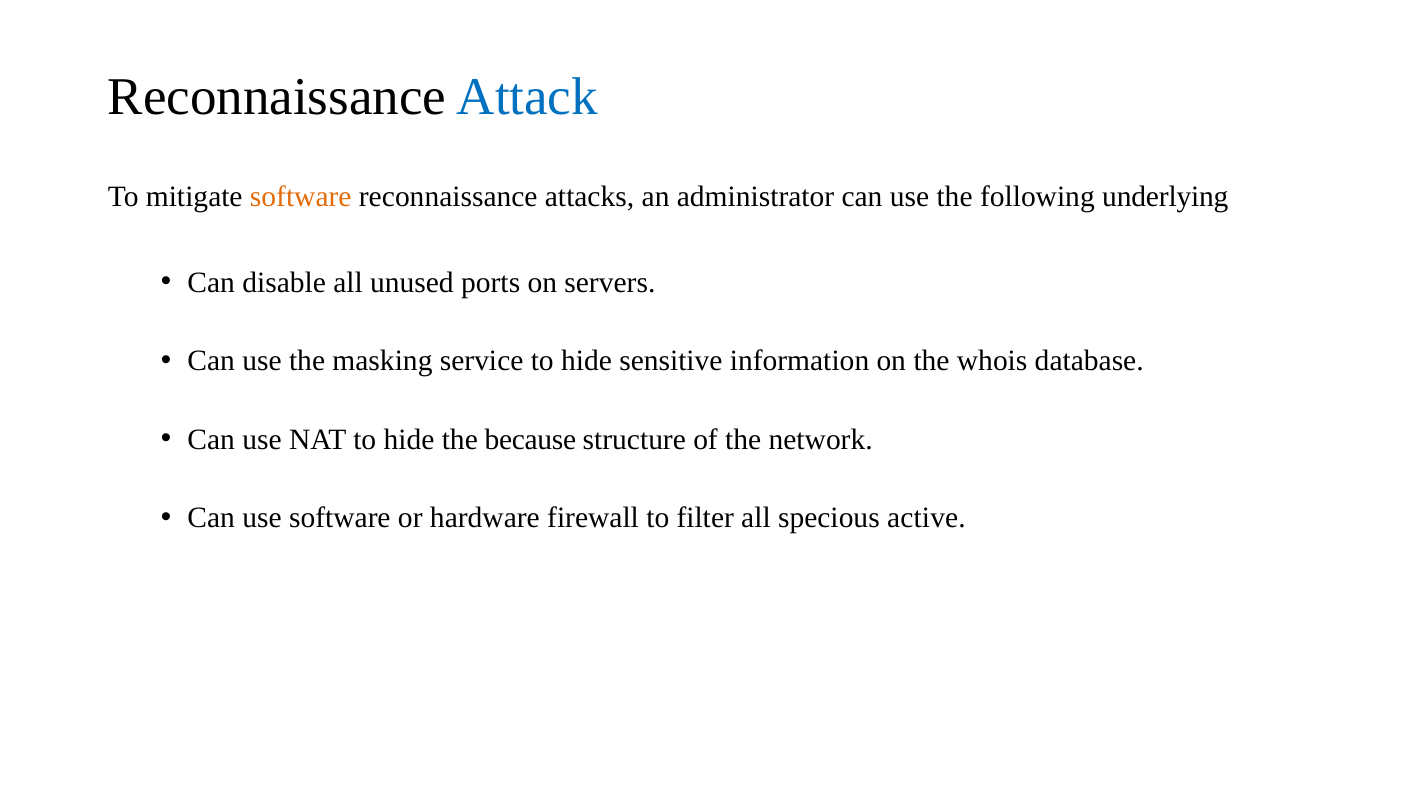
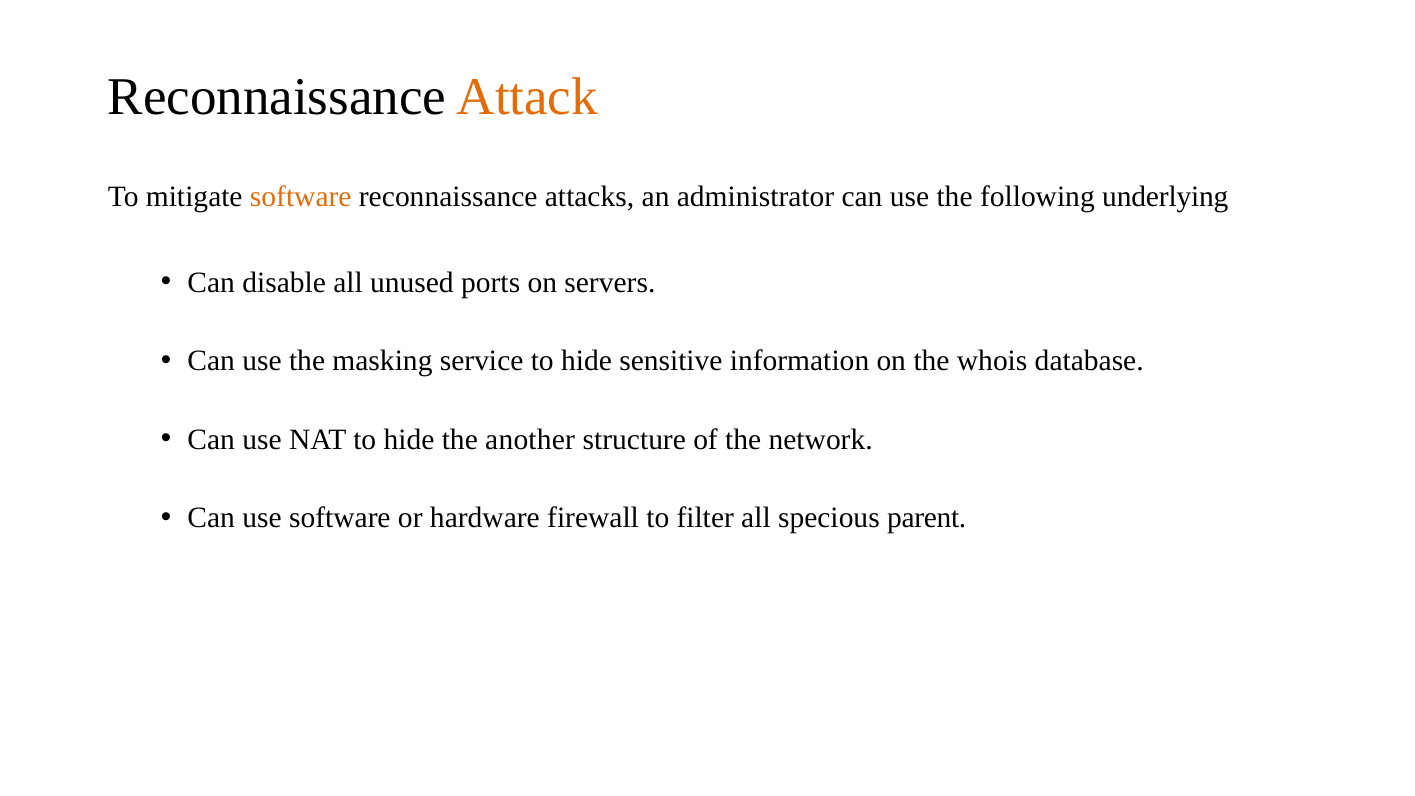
Attack colour: blue -> orange
because: because -> another
active: active -> parent
